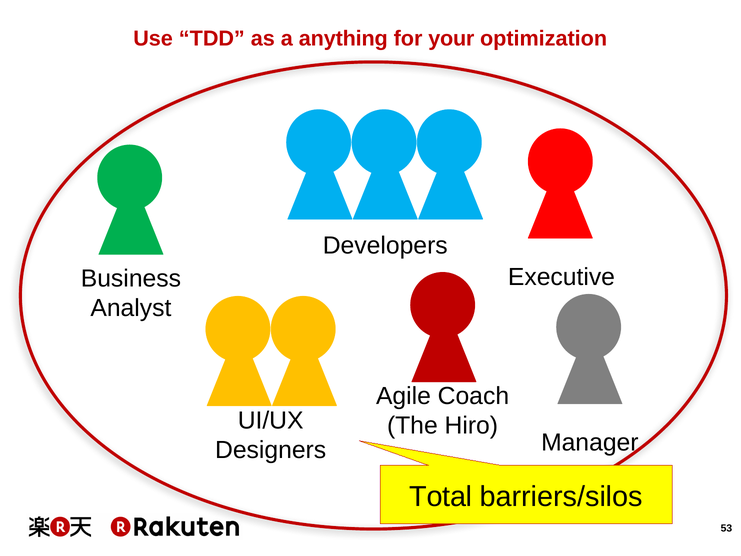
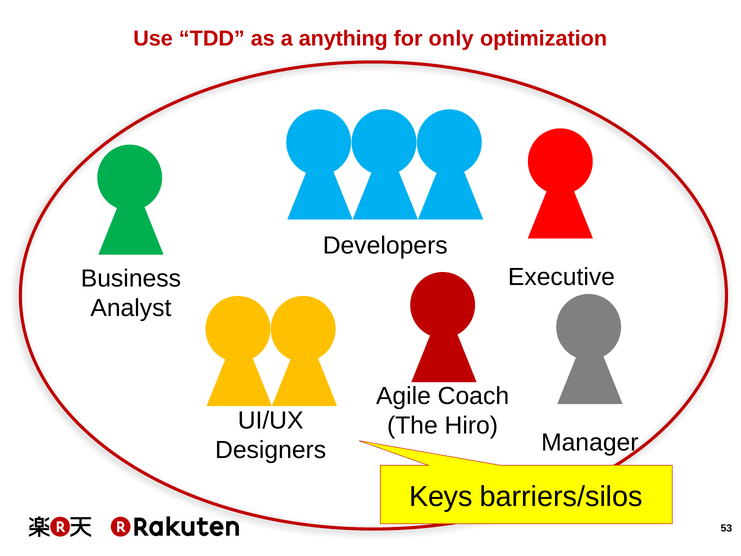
your: your -> only
Total: Total -> Keys
